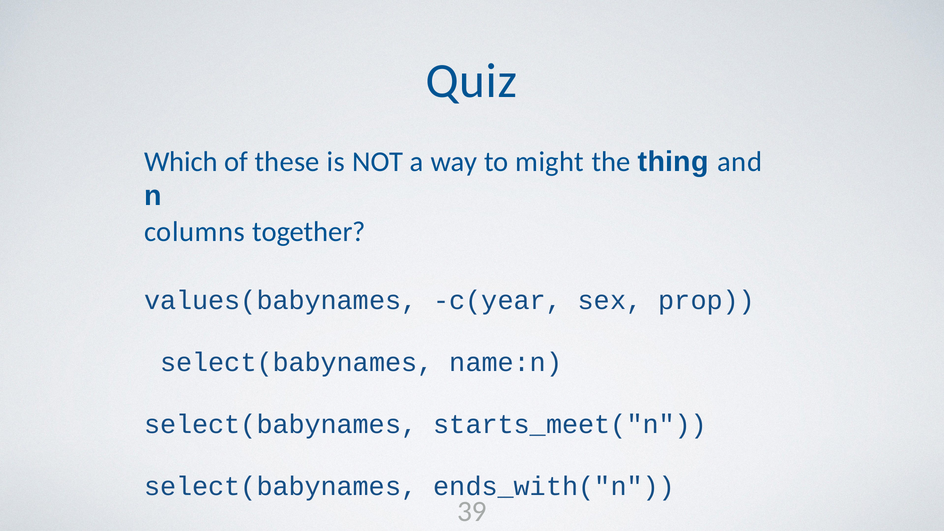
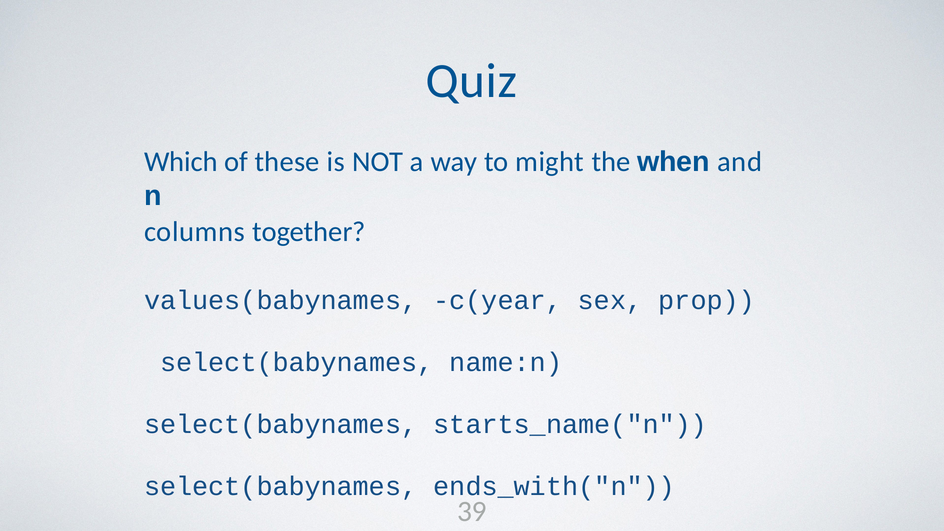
thing: thing -> when
starts_meet("n: starts_meet("n -> starts_name("n
